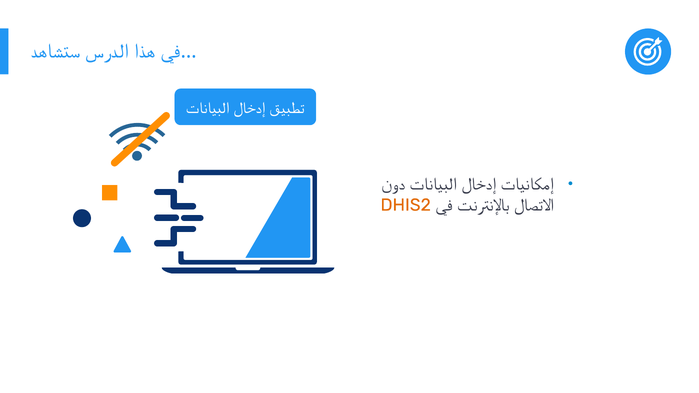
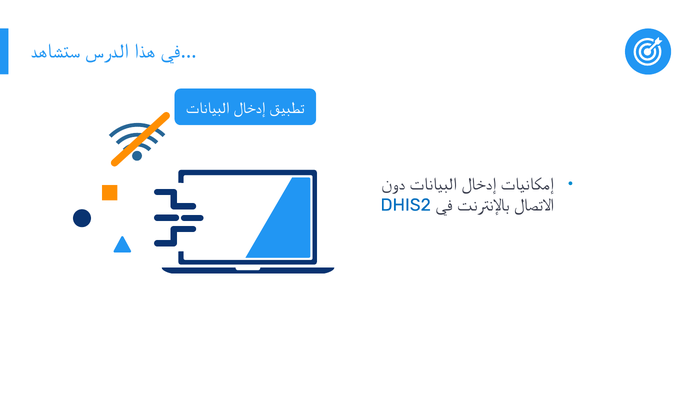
DHIS2 colour: orange -> blue
